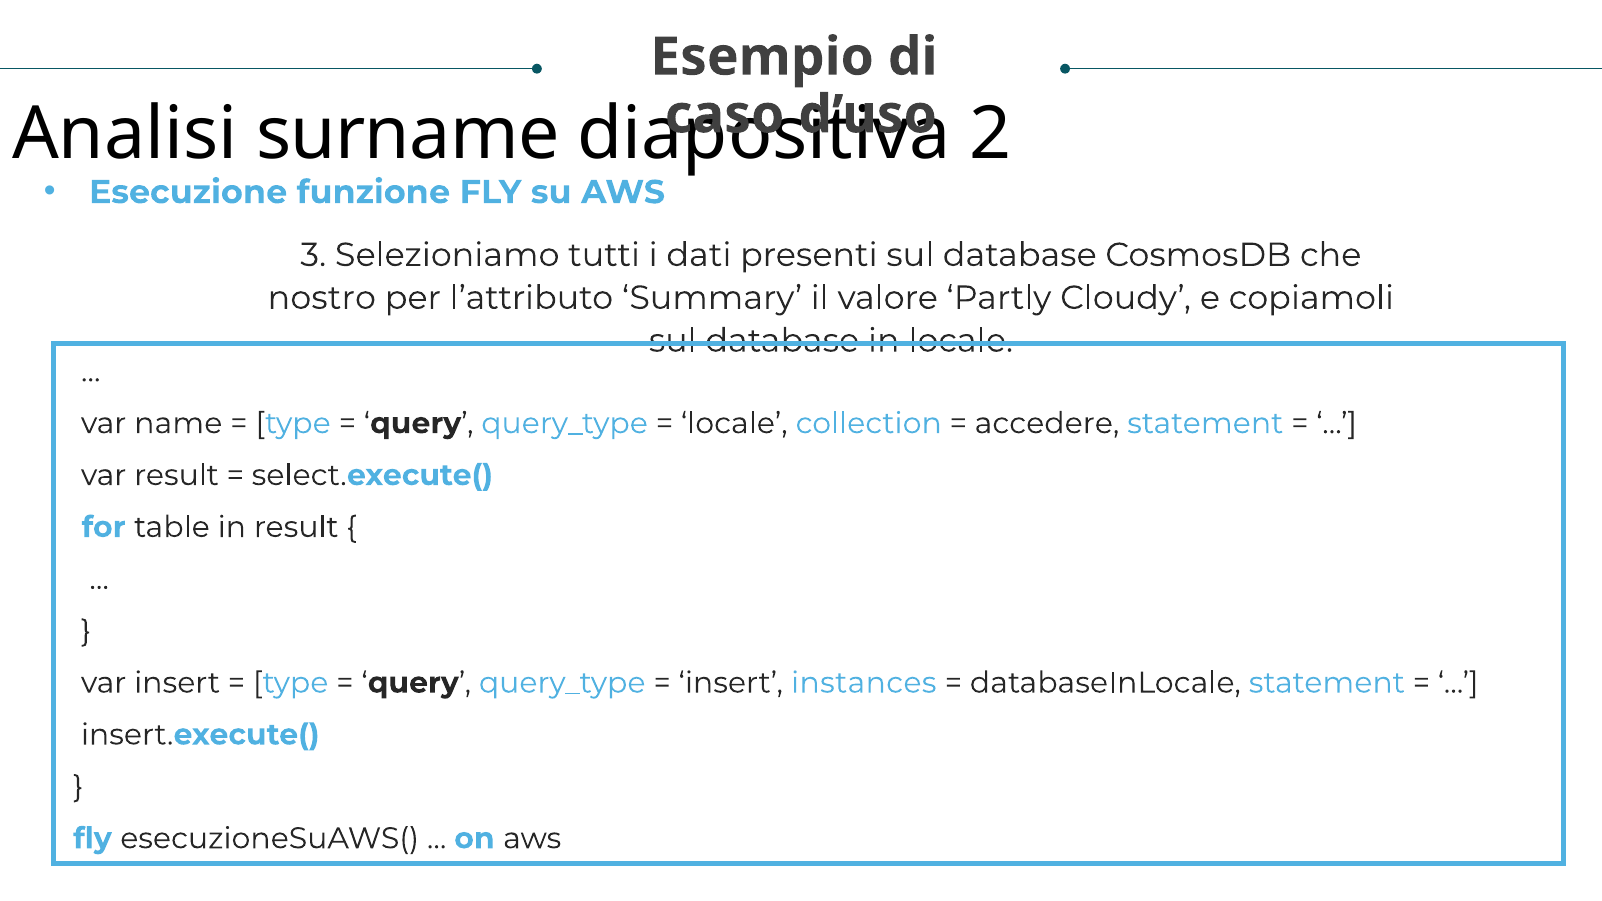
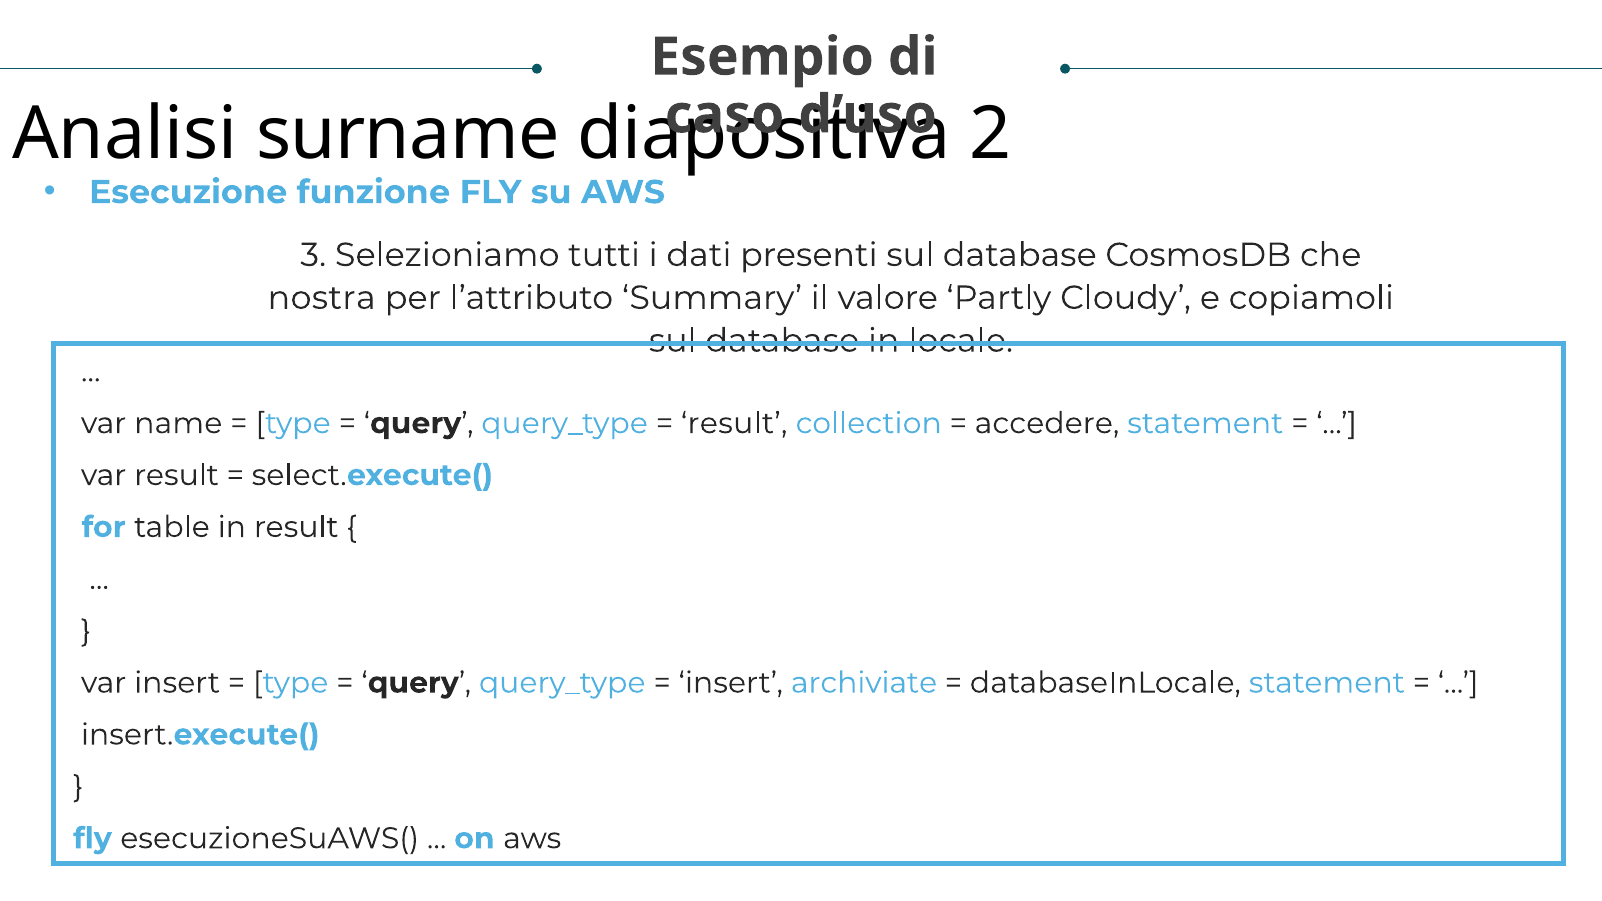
nostro: nostro -> nostra
locale at (734, 423): locale -> result
instances: instances -> archiviate
